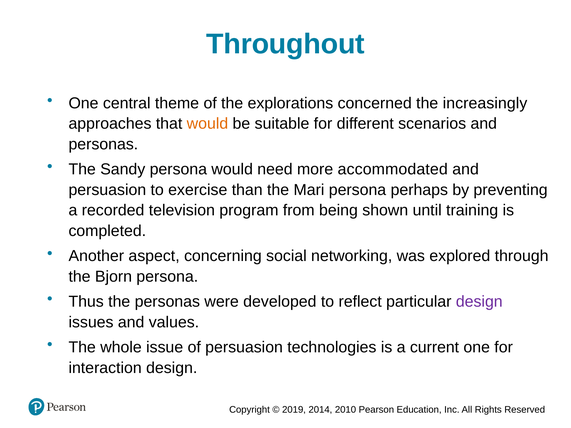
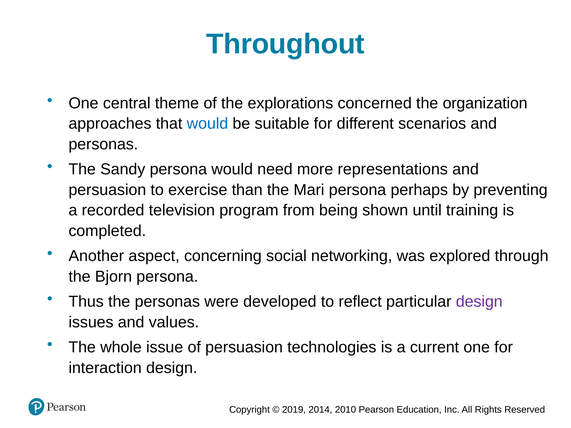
increasingly: increasingly -> organization
would at (207, 124) colour: orange -> blue
accommodated: accommodated -> representations
